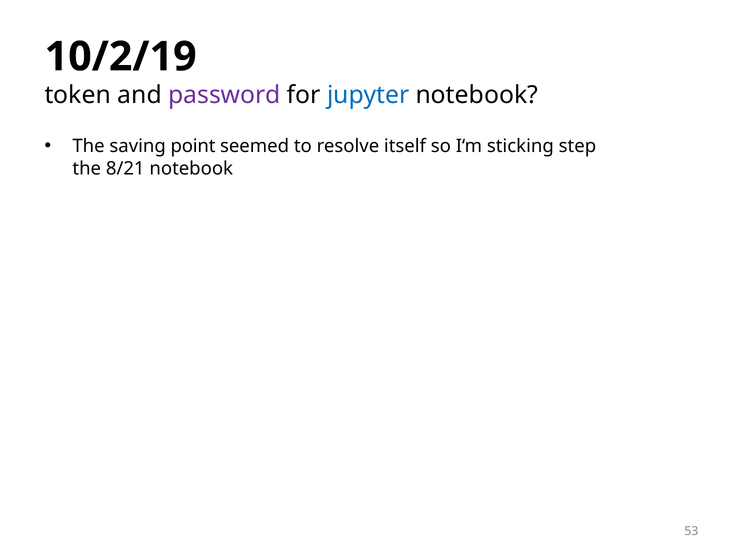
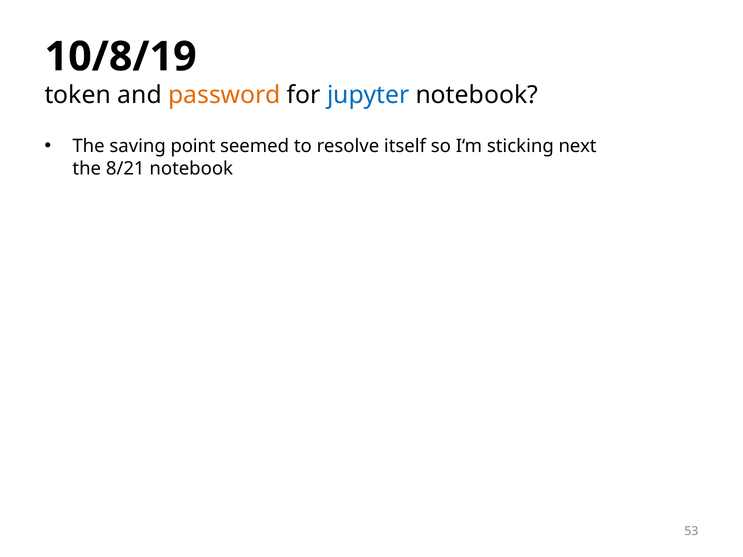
10/2/19: 10/2/19 -> 10/8/19
password colour: purple -> orange
step: step -> next
